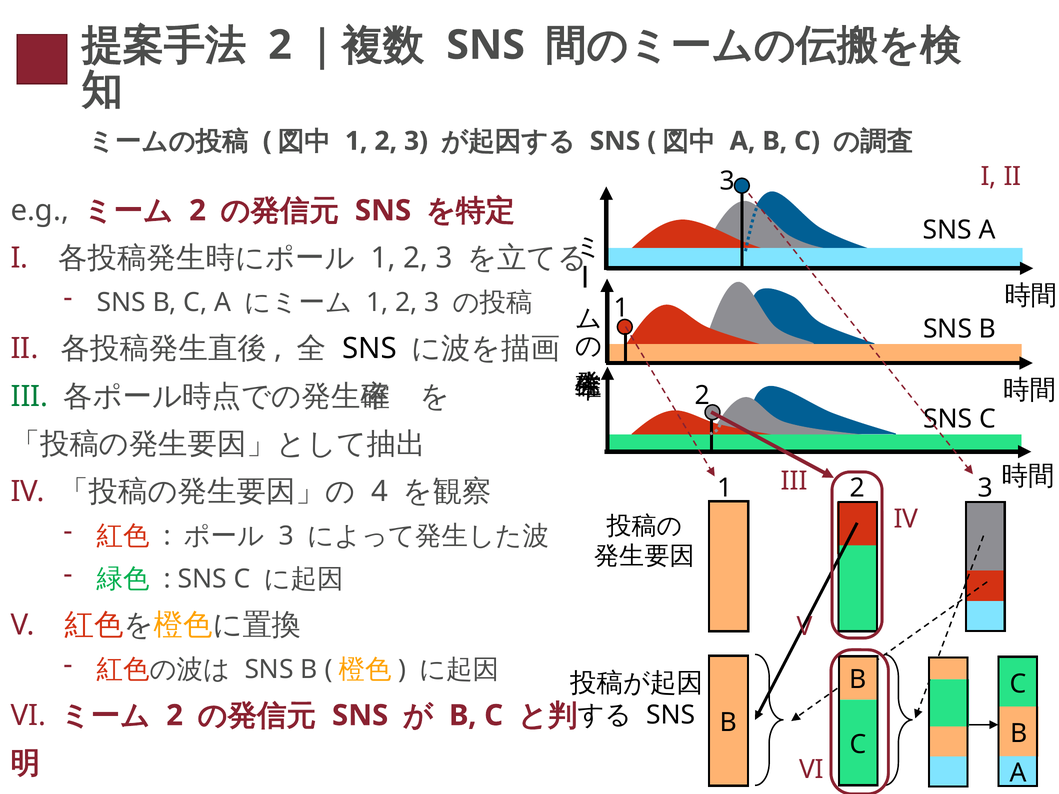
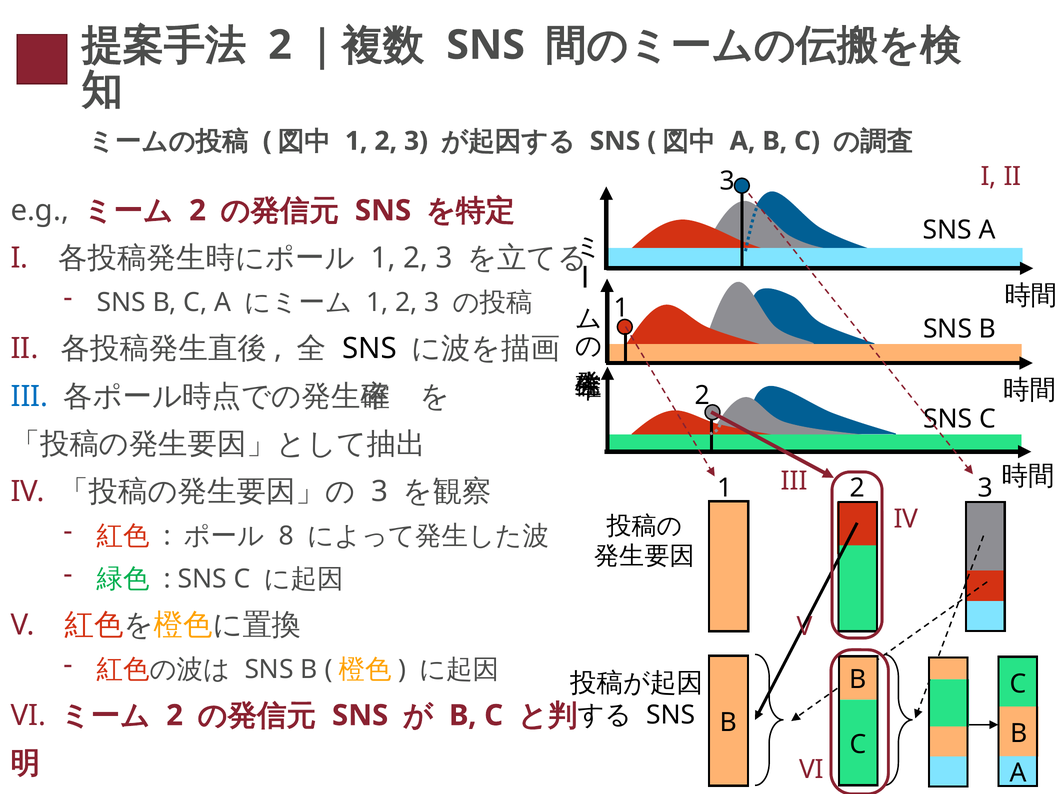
III at (29, 396) colour: green -> blue
4 at (380, 492): 4 -> 3
3 at (286, 536): 3 -> 8
